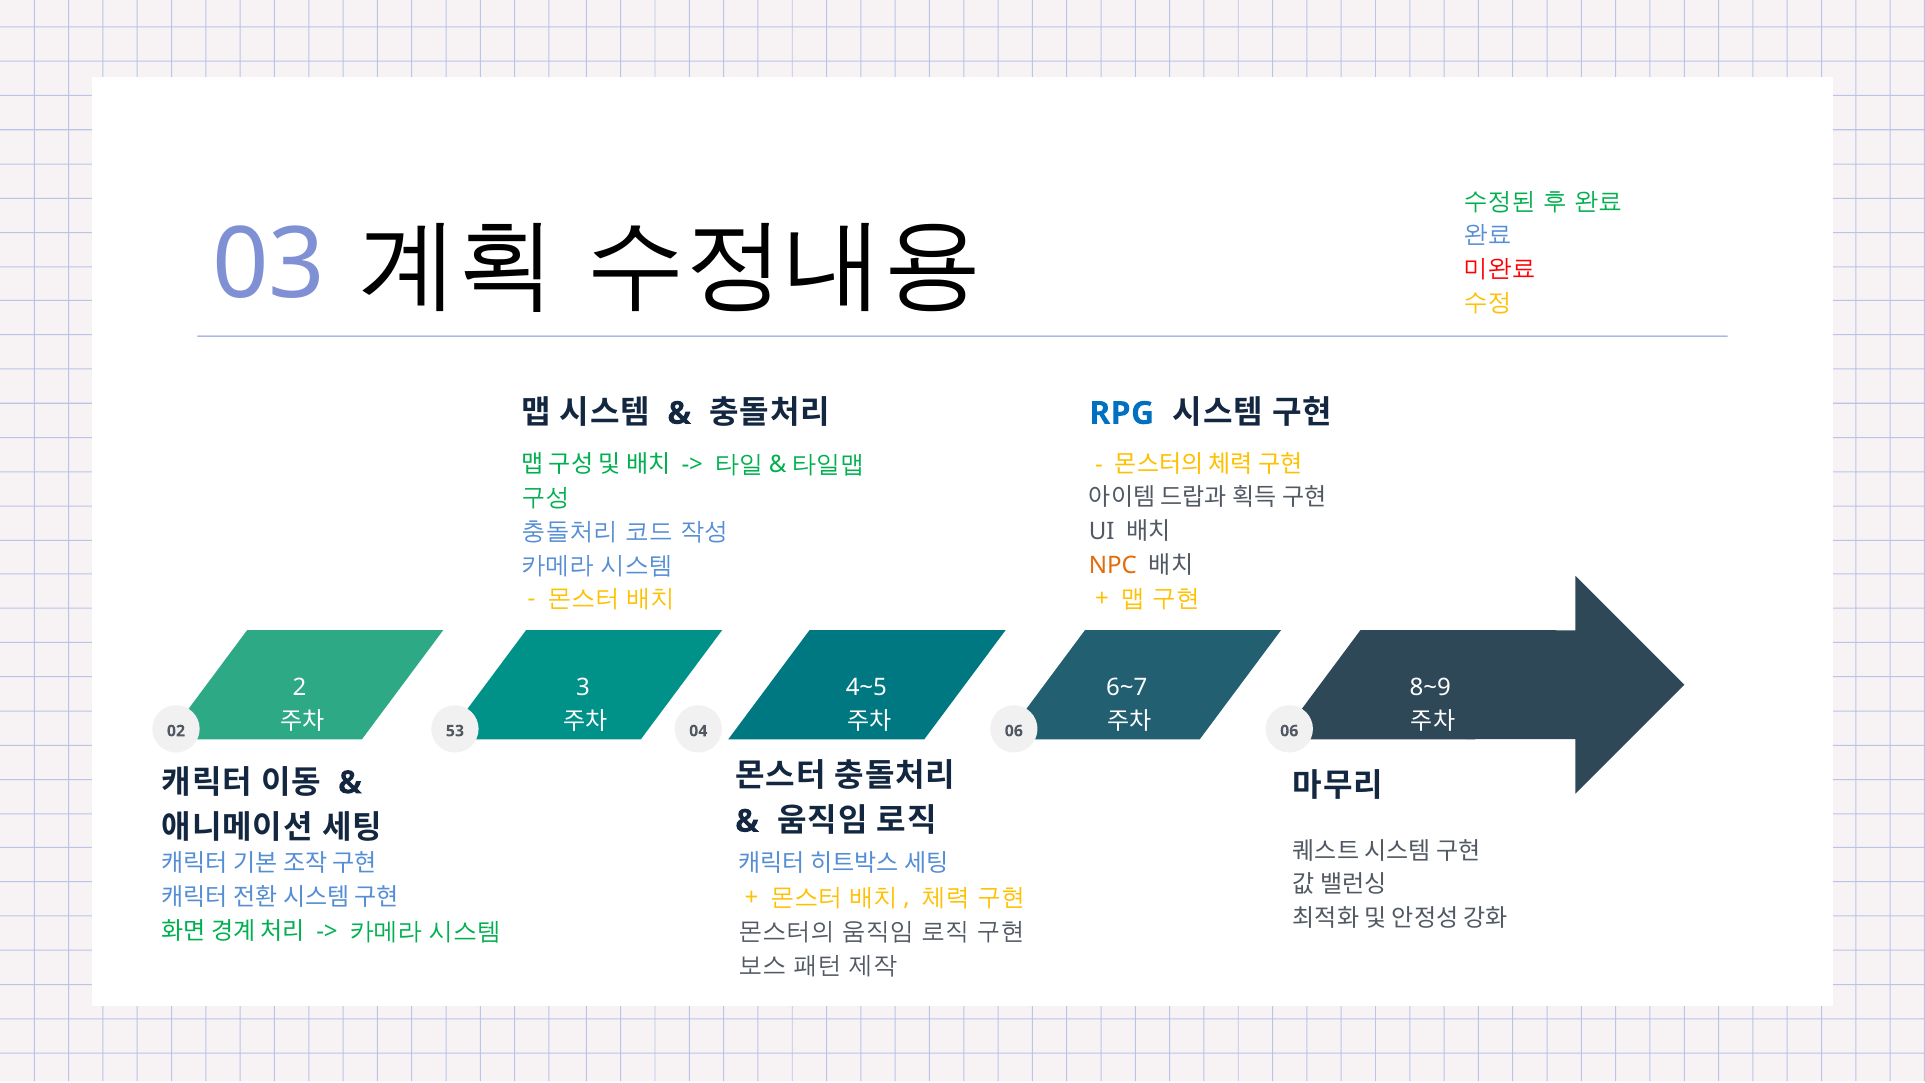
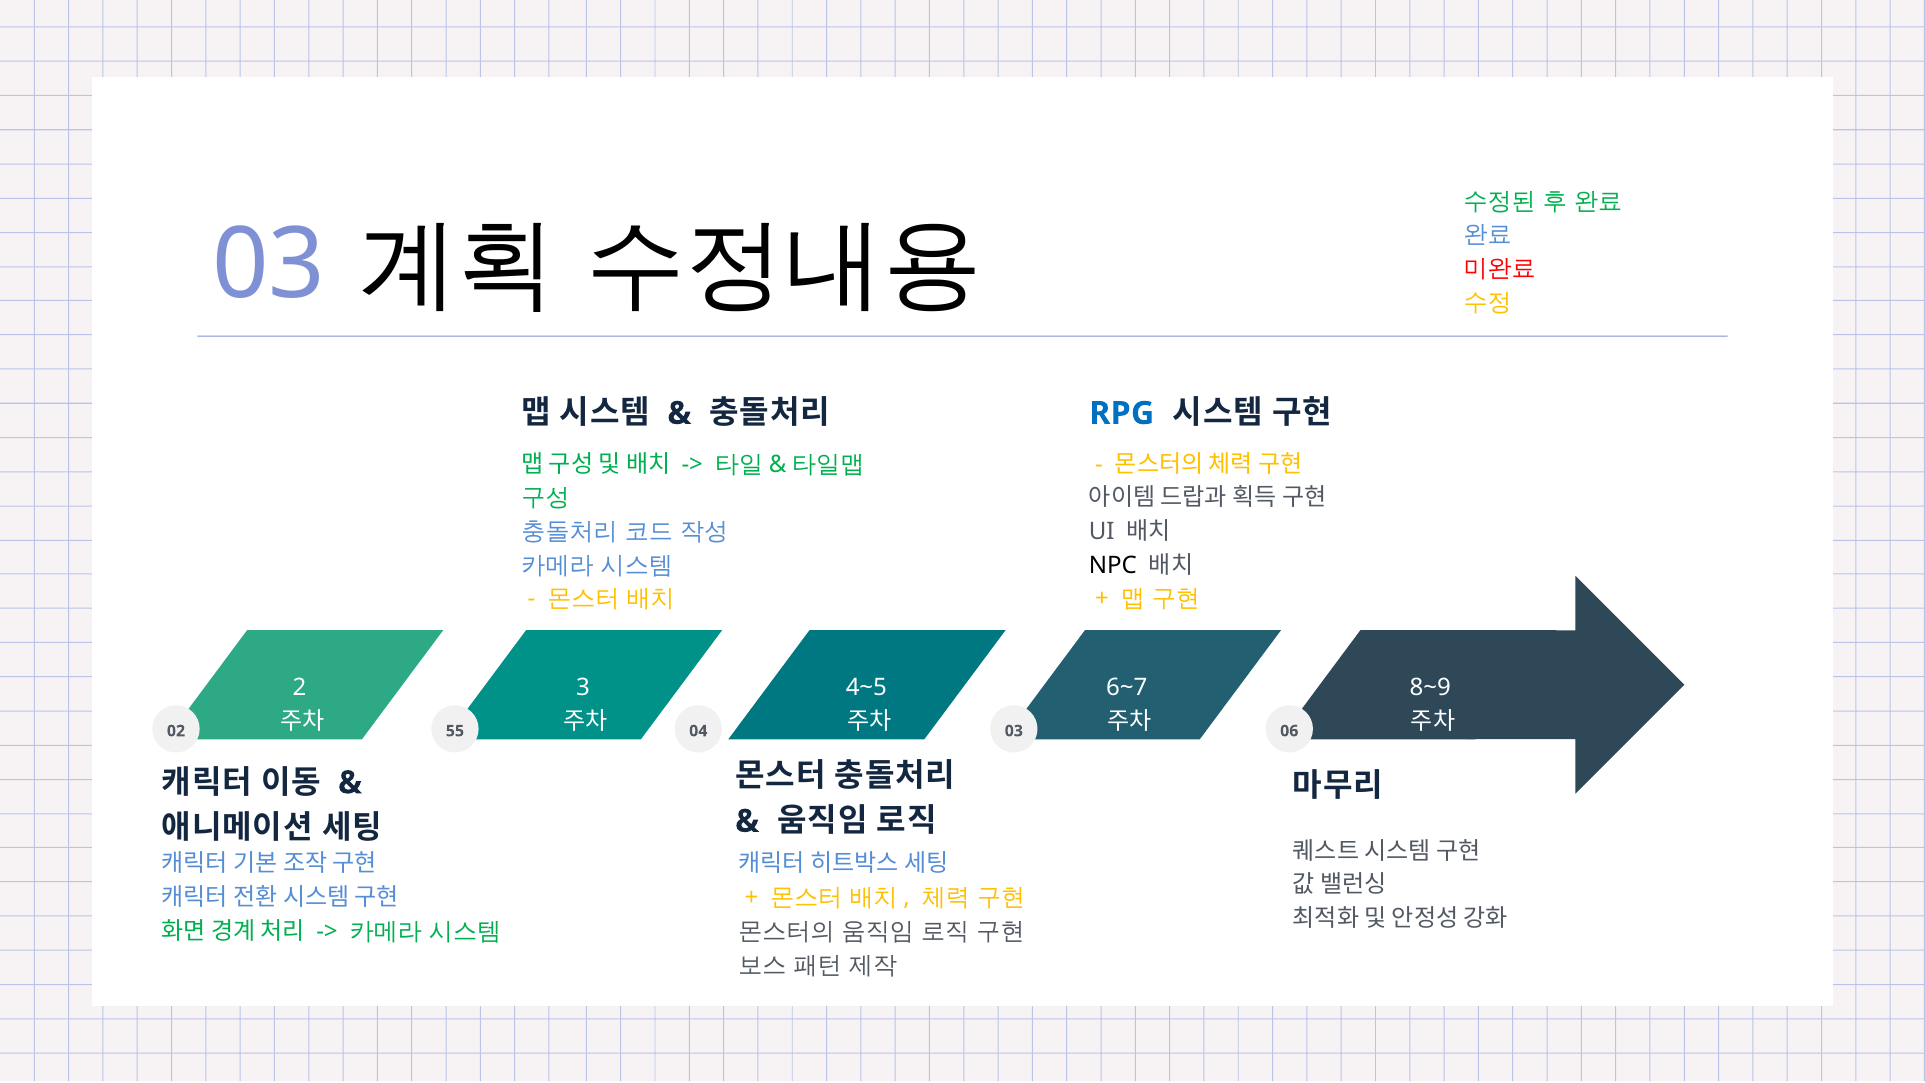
NPC colour: orange -> black
53: 53 -> 55
04 06: 06 -> 03
